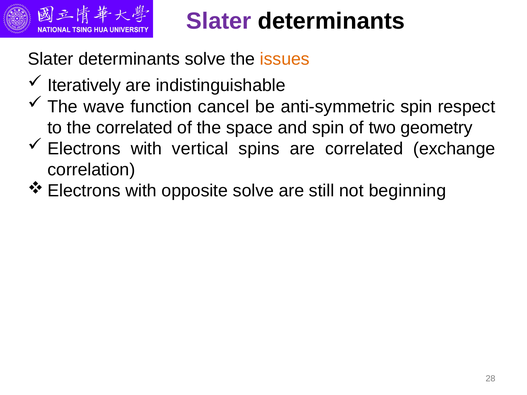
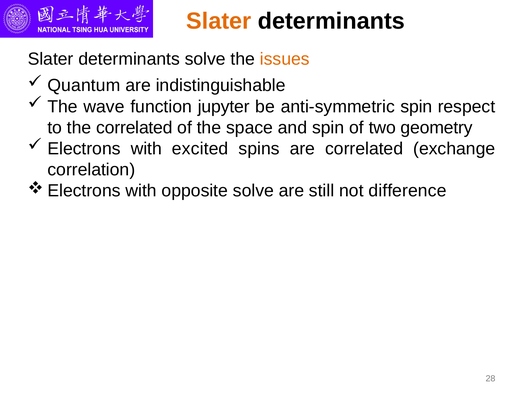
Slater at (219, 21) colour: purple -> orange
Iteratively: Iteratively -> Quantum
cancel: cancel -> jupyter
vertical: vertical -> excited
beginning: beginning -> difference
